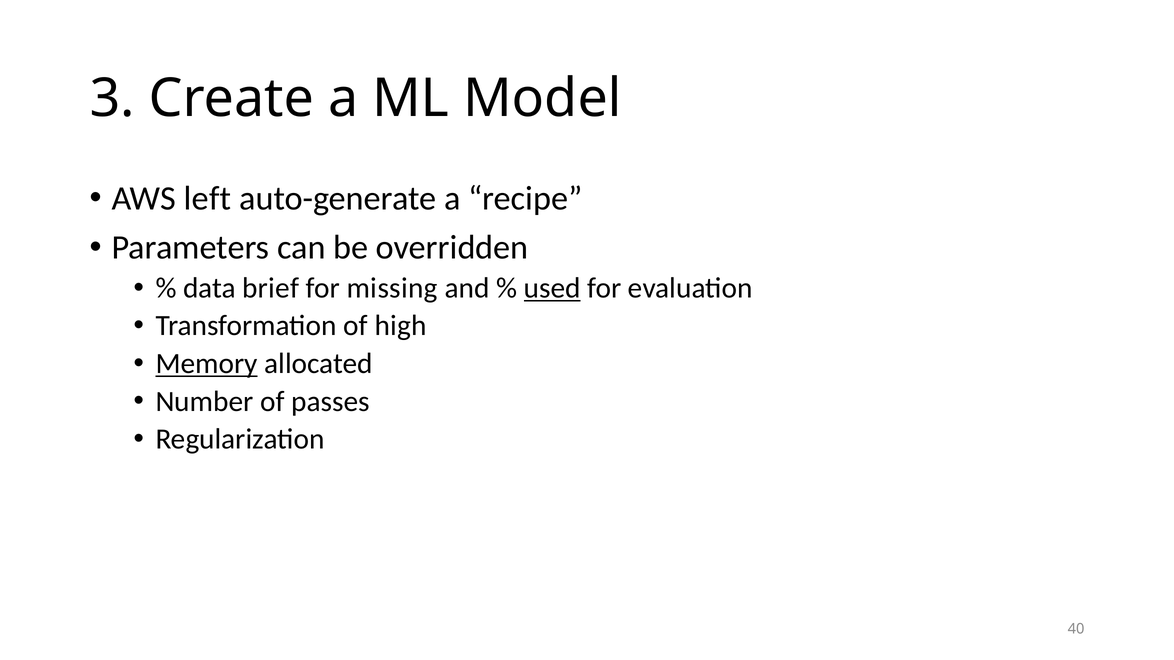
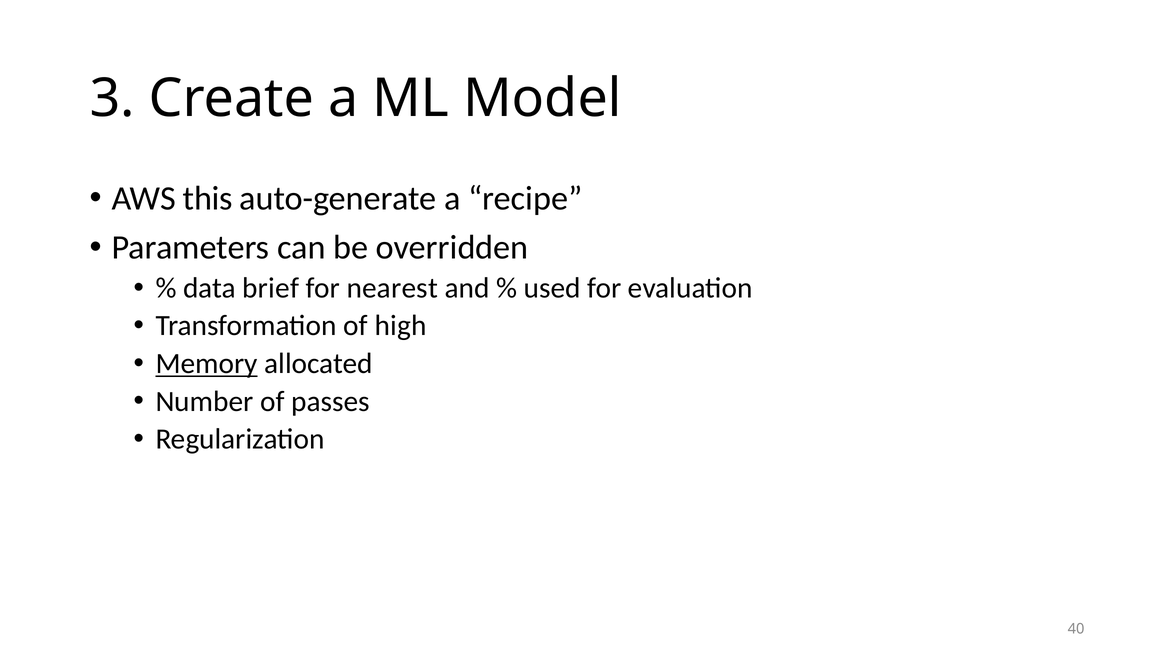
left: left -> this
missing: missing -> nearest
used underline: present -> none
